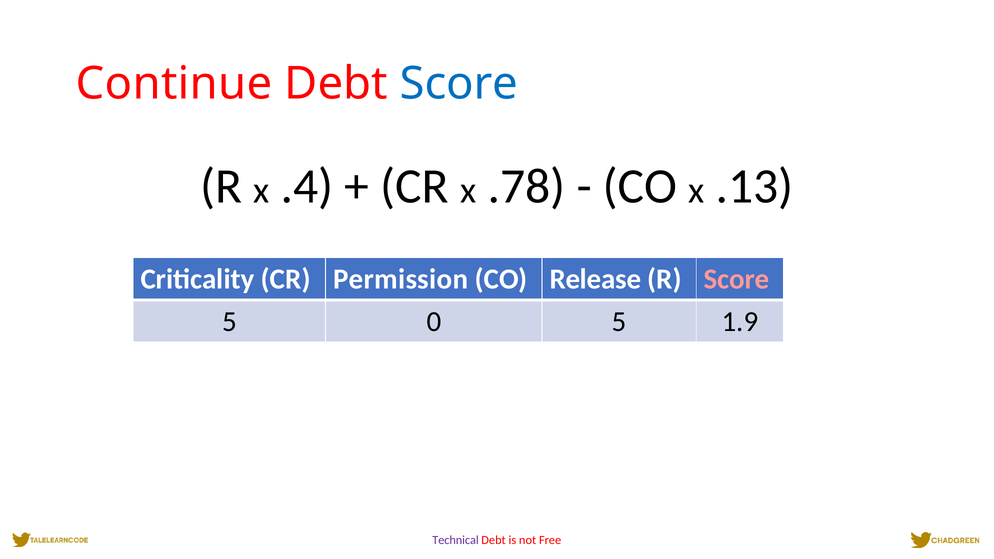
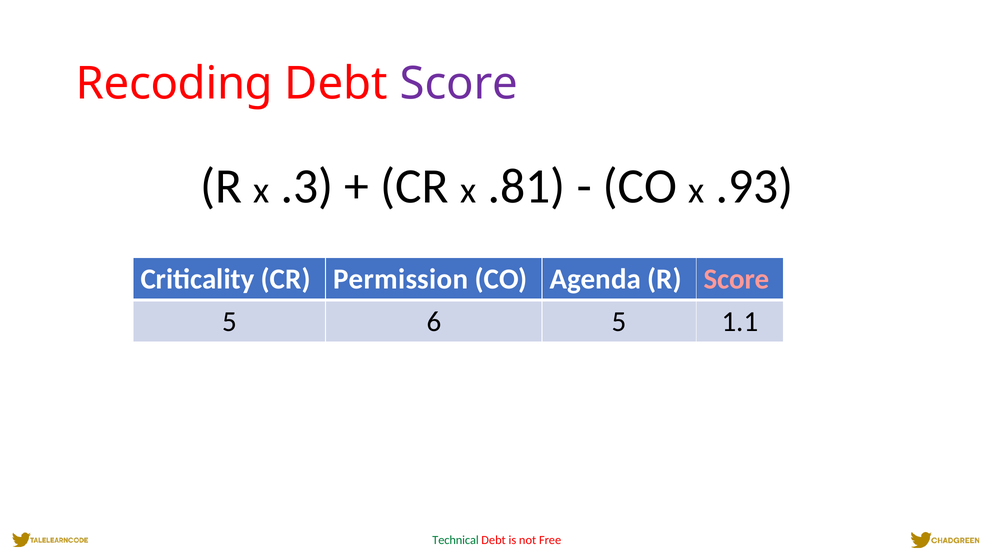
Continue: Continue -> Recoding
Score at (459, 83) colour: blue -> purple
.4: .4 -> .3
.78: .78 -> .81
.13: .13 -> .93
Release: Release -> Agenda
0: 0 -> 6
1.9: 1.9 -> 1.1
Technical colour: purple -> green
